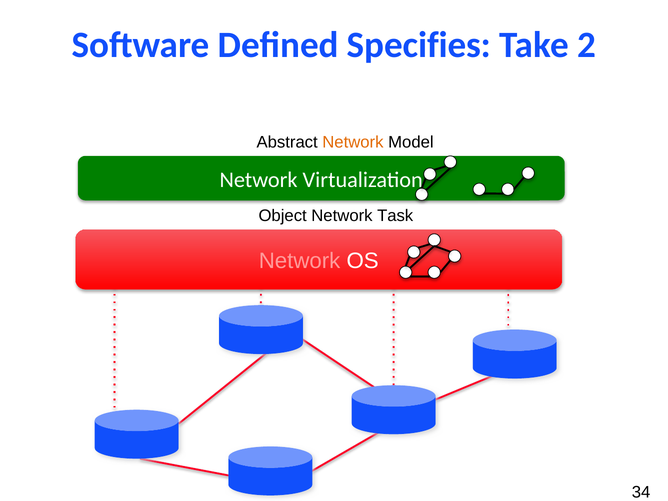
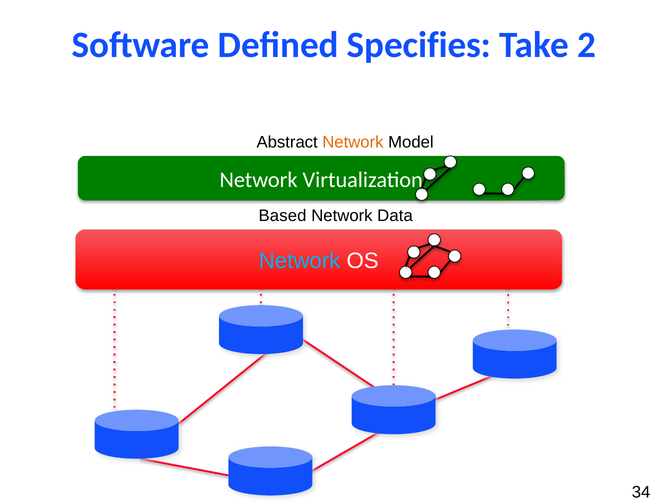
Object: Object -> Based
Task: Task -> Data
Network at (300, 261) colour: pink -> light blue
